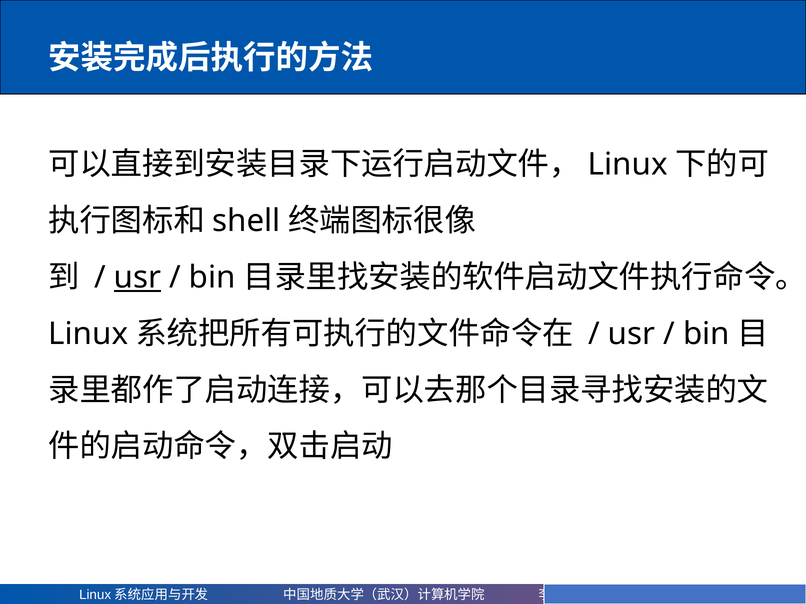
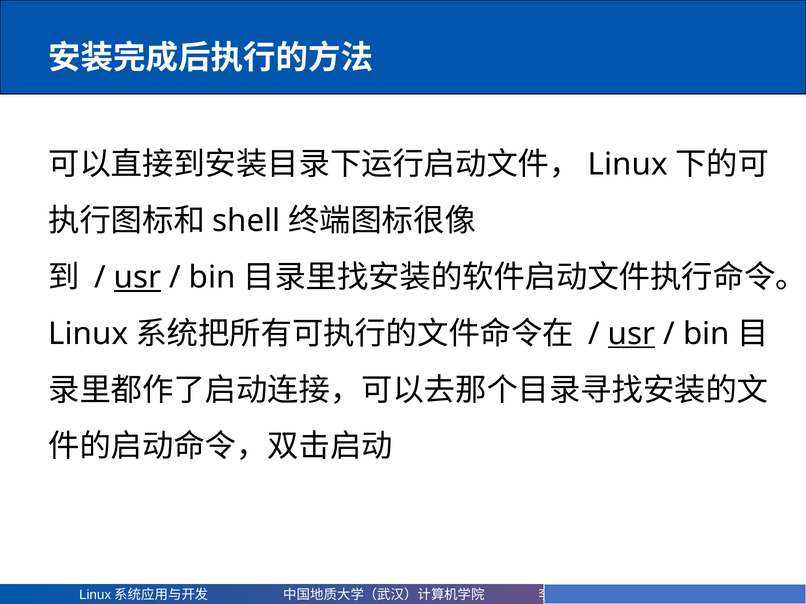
usr at (632, 334) underline: none -> present
